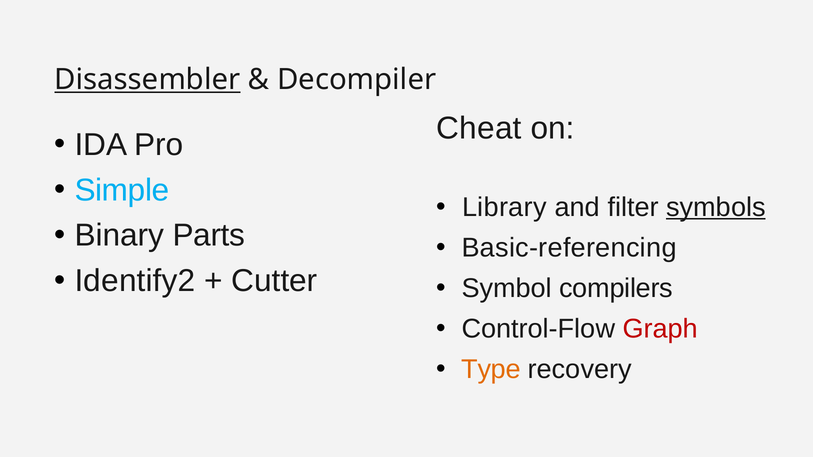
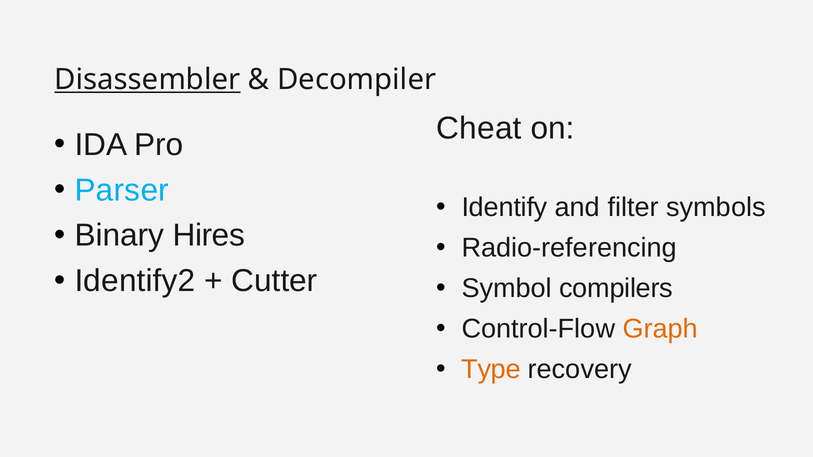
Simple: Simple -> Parser
Library: Library -> Identify
symbols underline: present -> none
Parts: Parts -> Hires
Basic-referencing: Basic-referencing -> Radio-referencing
Graph colour: red -> orange
